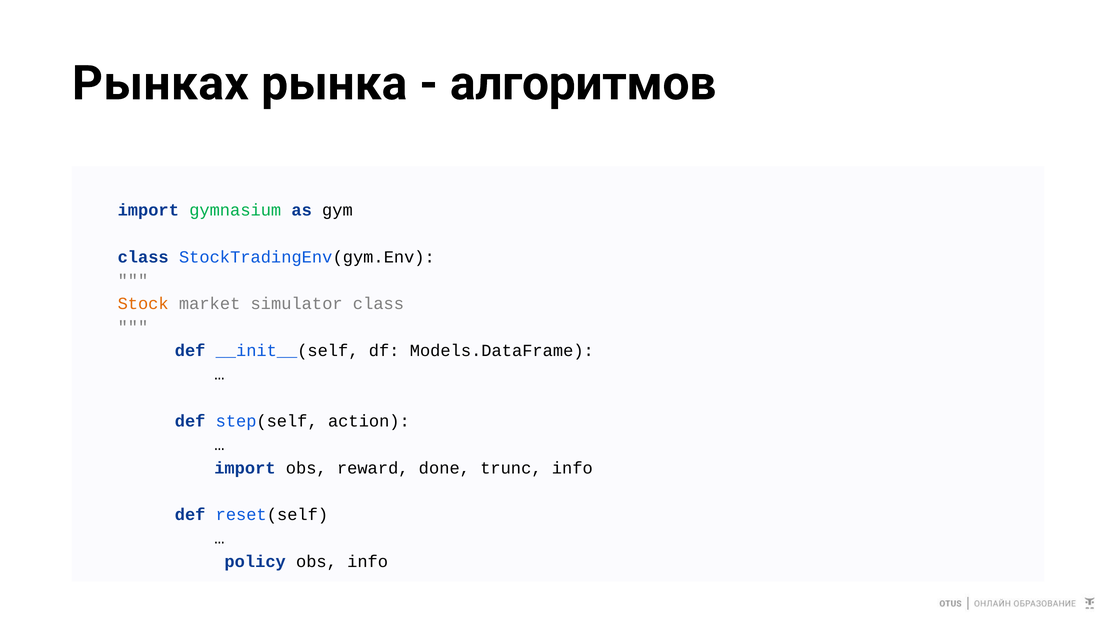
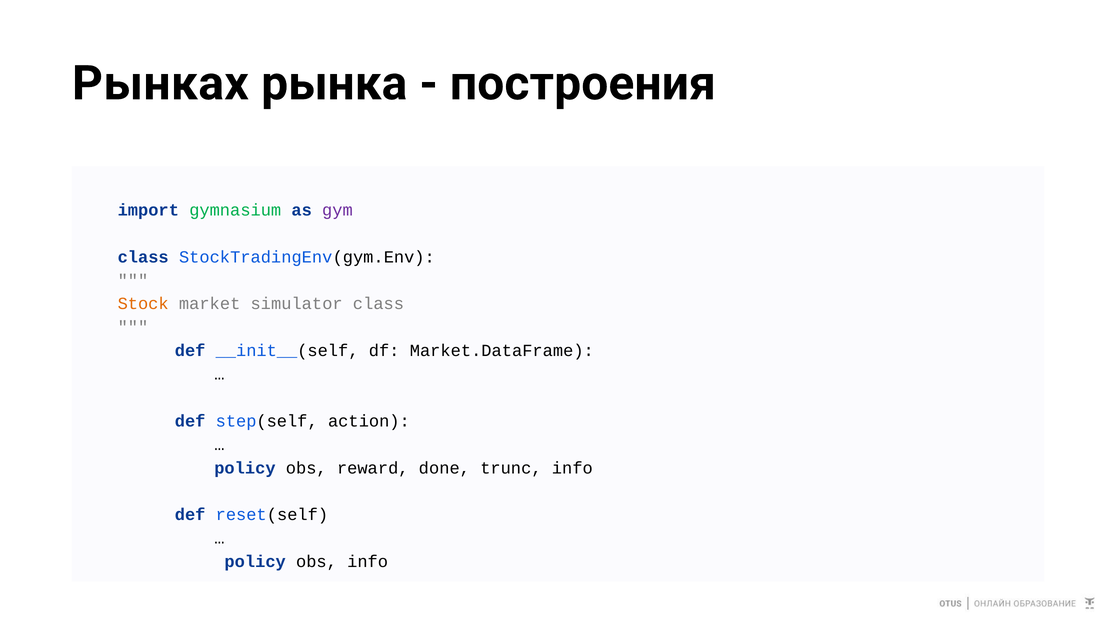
алгоритмов: алгоритмов -> построения
gym colour: black -> purple
Models.DataFrame: Models.DataFrame -> Market.DataFrame
import at (245, 468): import -> policy
